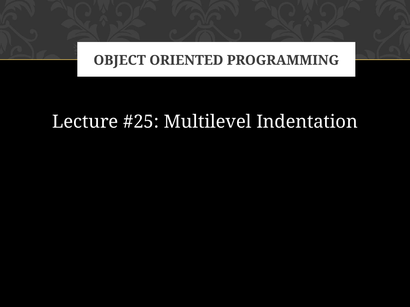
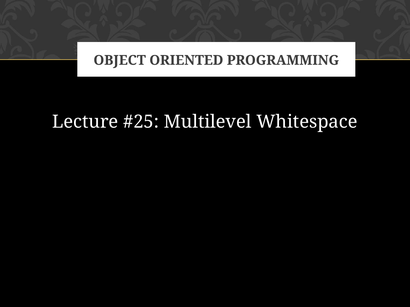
Indentation: Indentation -> Whitespace
